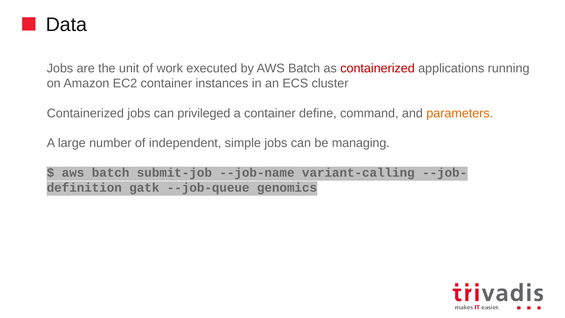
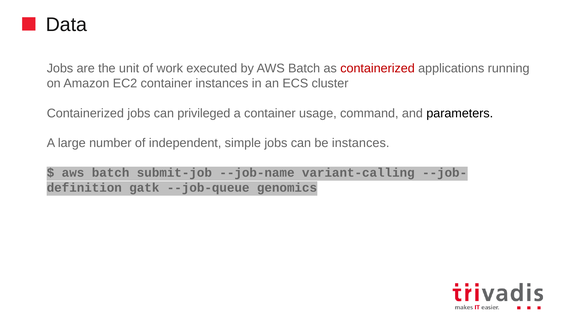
define: define -> usage
parameters colour: orange -> black
be managing: managing -> instances
